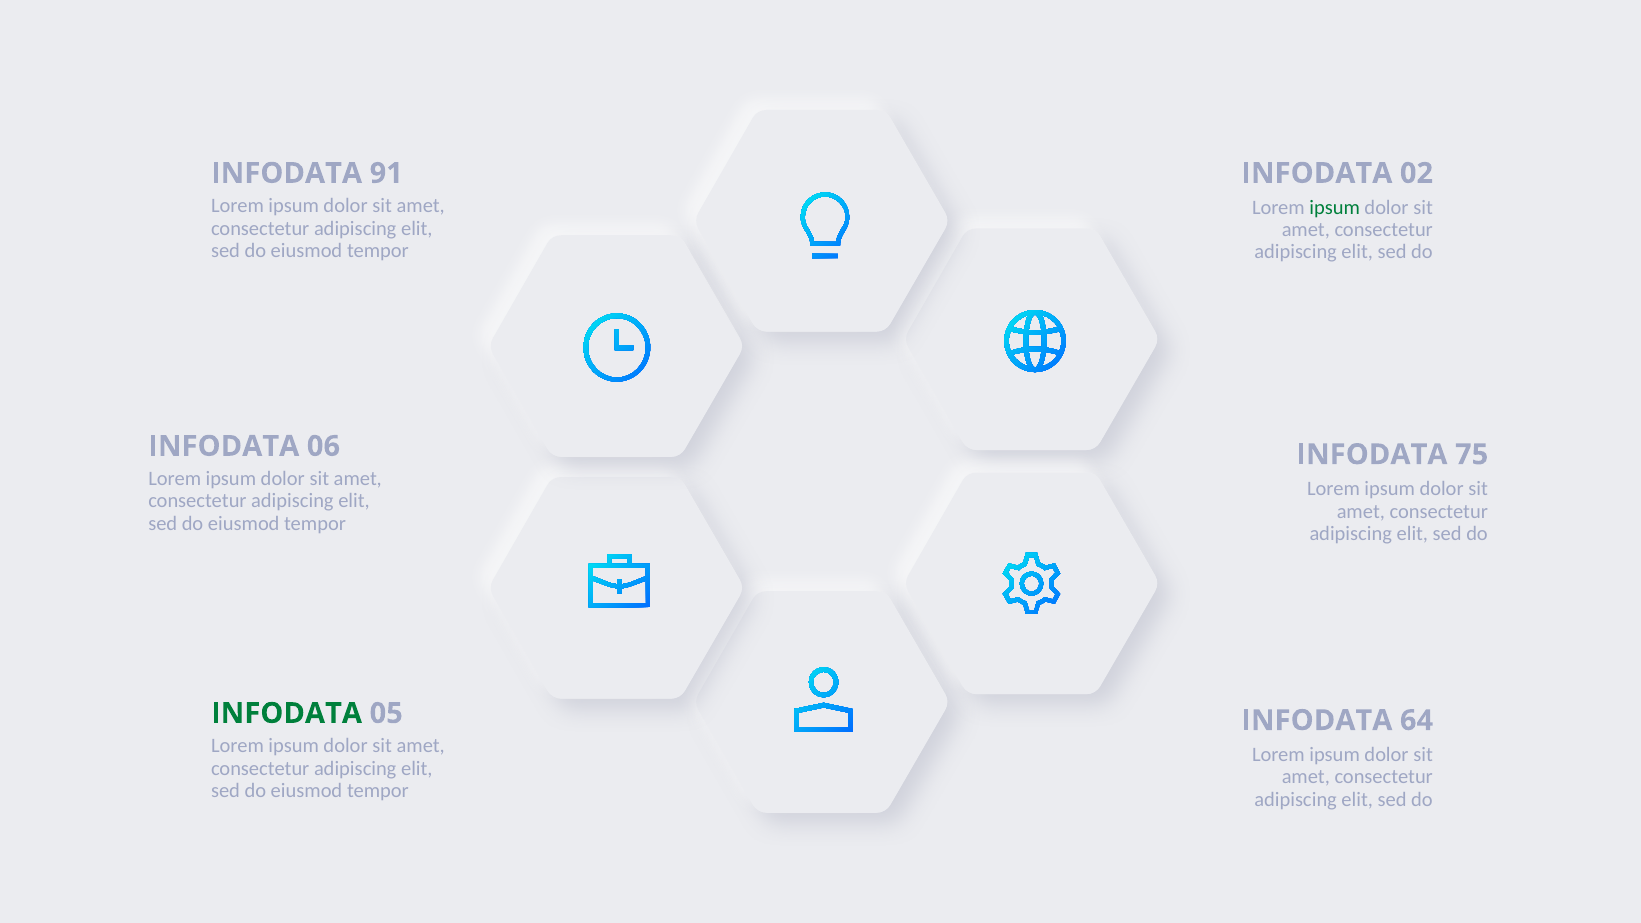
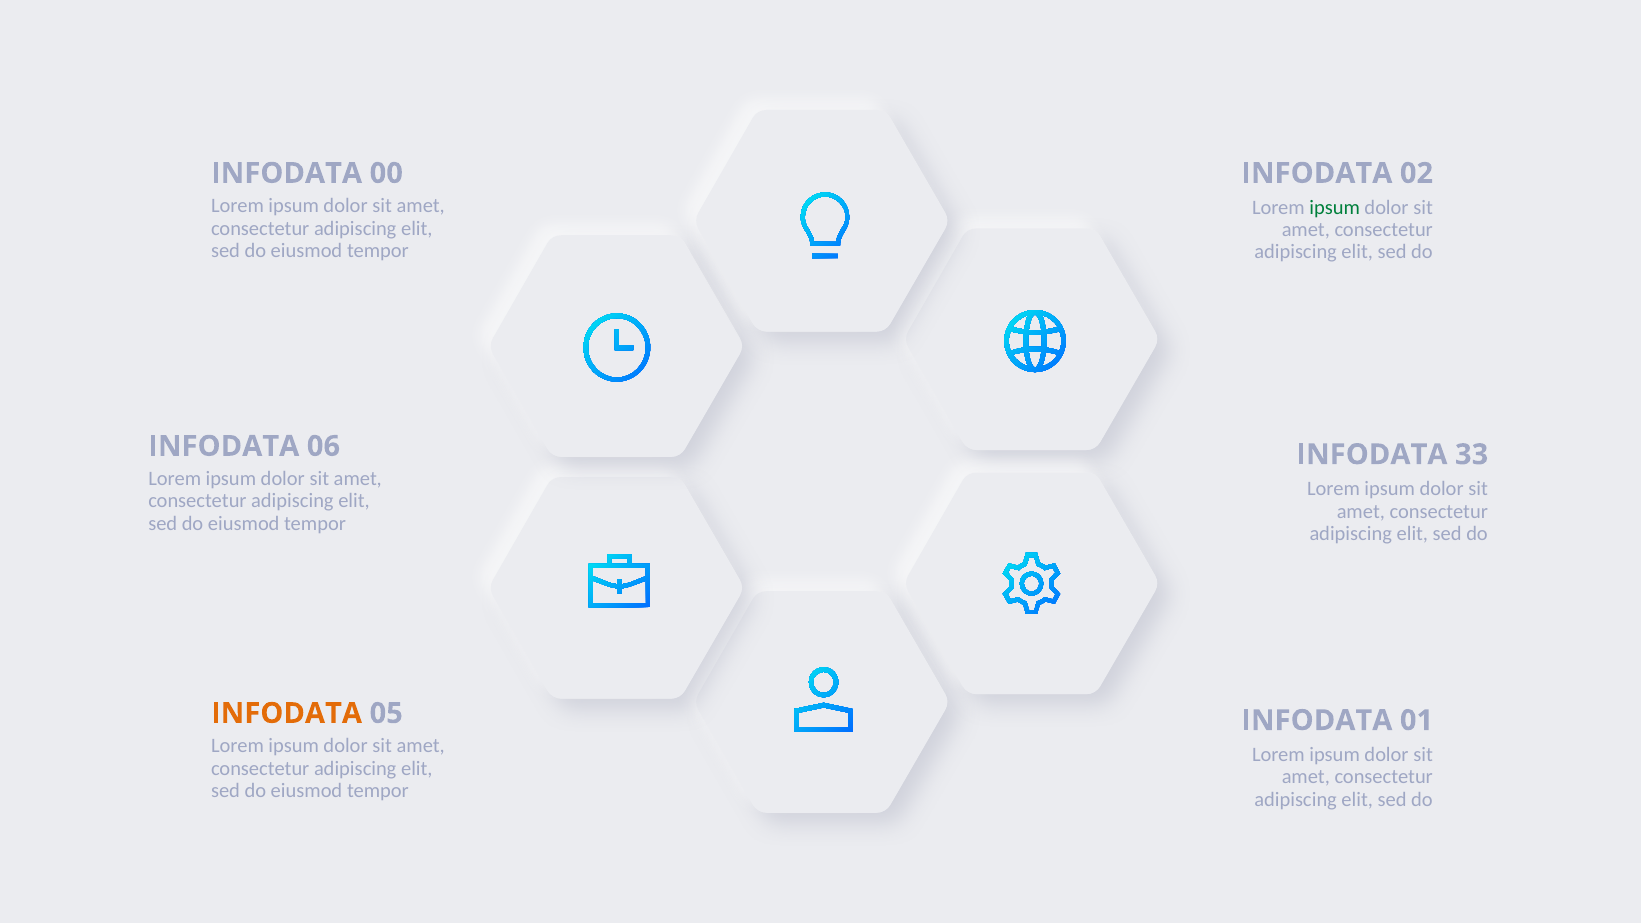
91: 91 -> 00
75: 75 -> 33
INFODATA at (286, 713) colour: green -> orange
64: 64 -> 01
